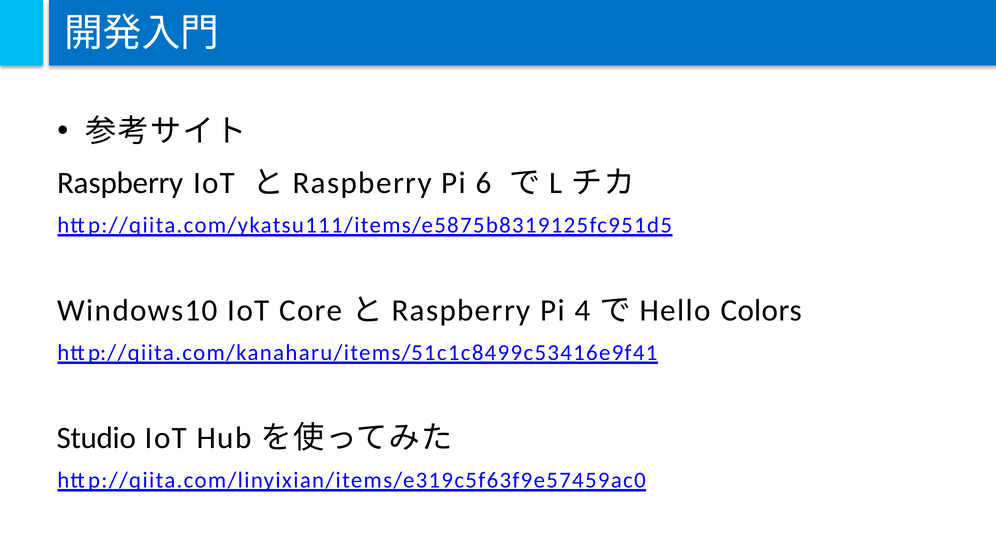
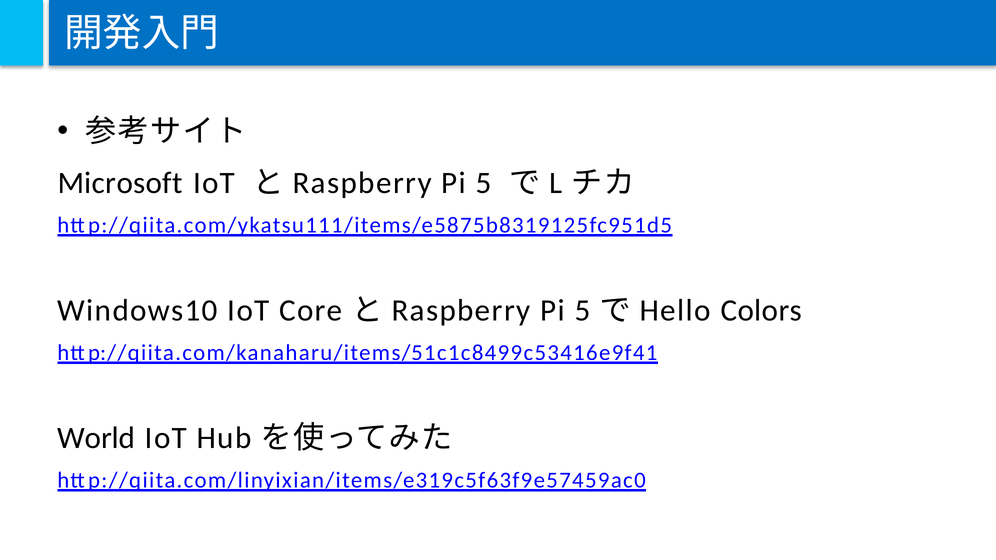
Raspberry at (120, 183): Raspberry -> Microsoft
6 at (484, 183): 6 -> 5
4 at (582, 311): 4 -> 5
Studio: Studio -> World
